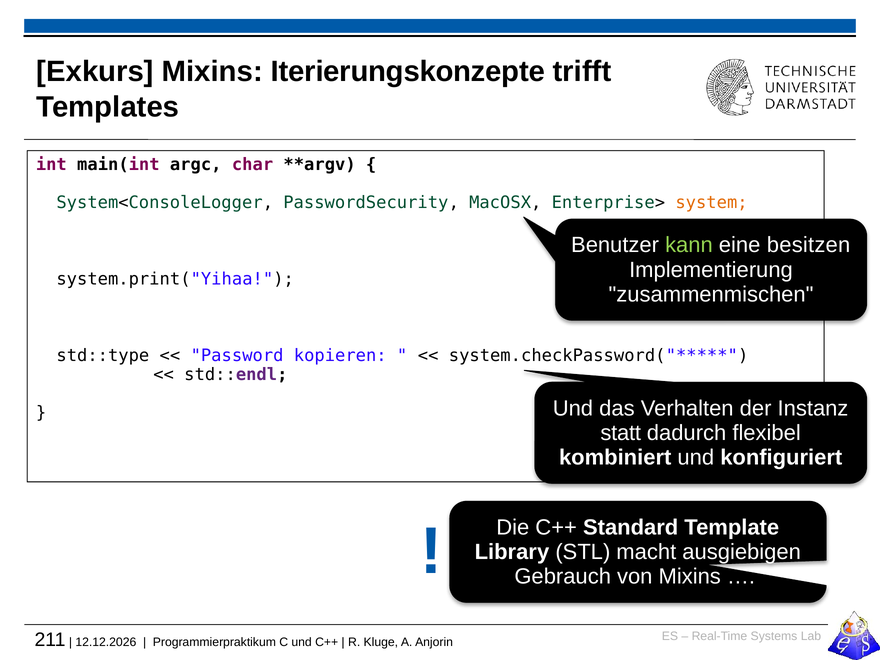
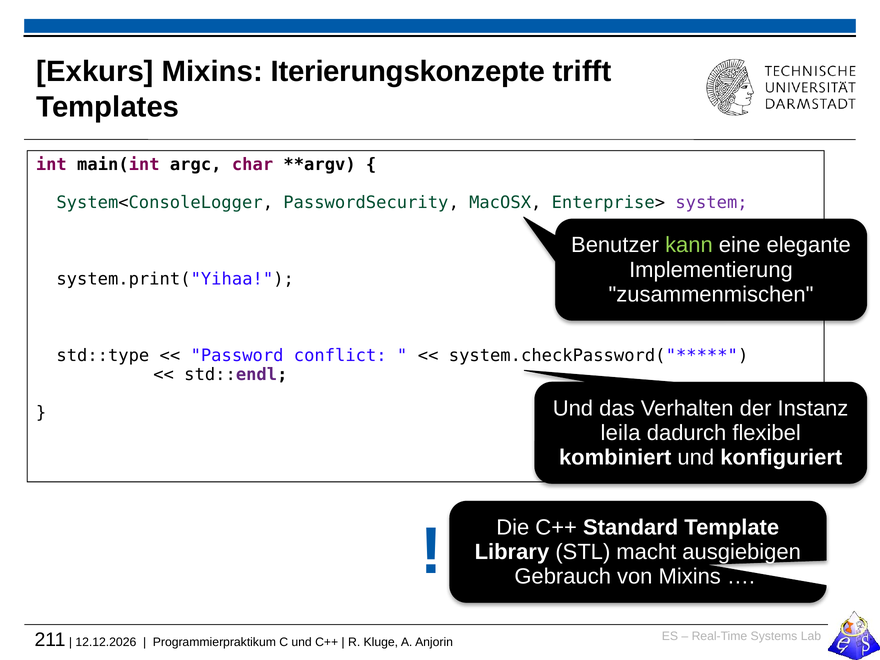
system colour: orange -> purple
besitzen: besitzen -> elegante
kopieren: kopieren -> conflict
statt: statt -> leila
